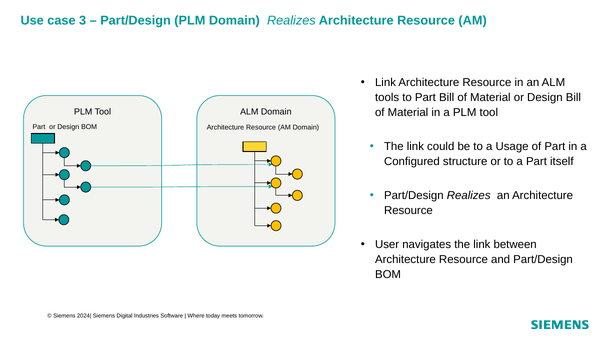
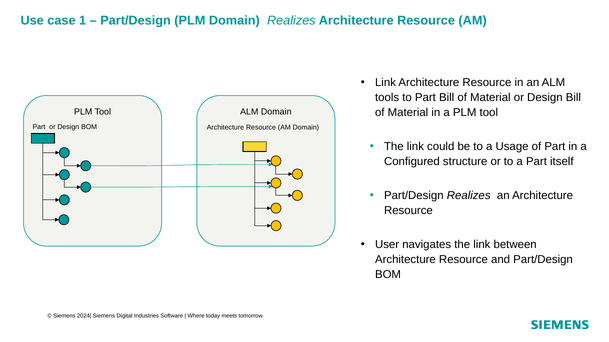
3: 3 -> 1
